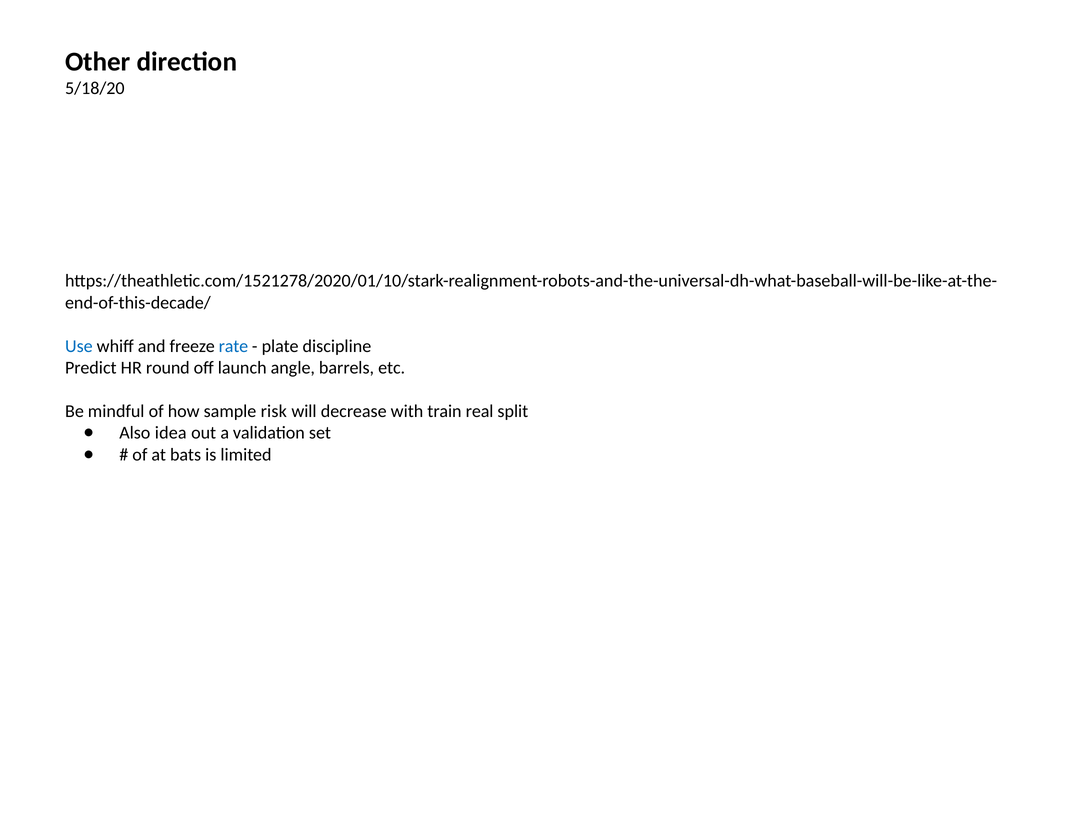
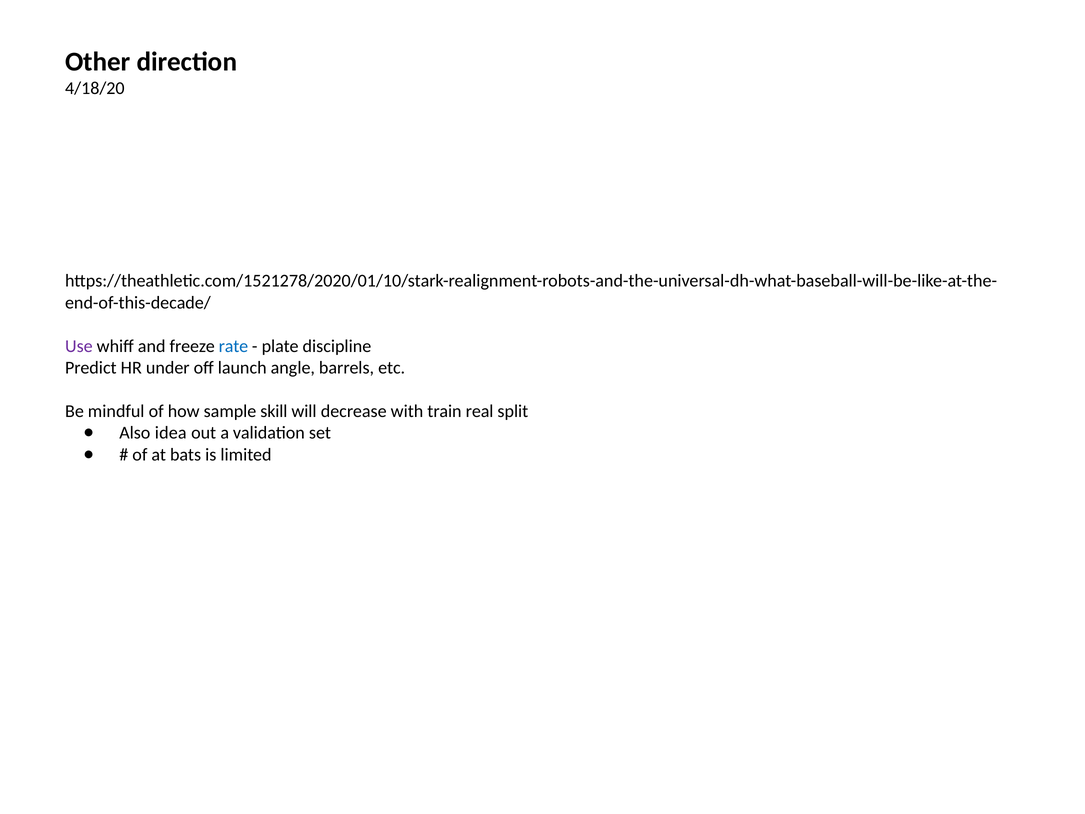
5/18/20: 5/18/20 -> 4/18/20
Use colour: blue -> purple
round: round -> under
risk: risk -> skill
